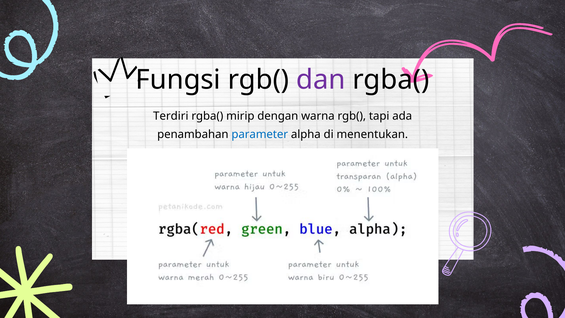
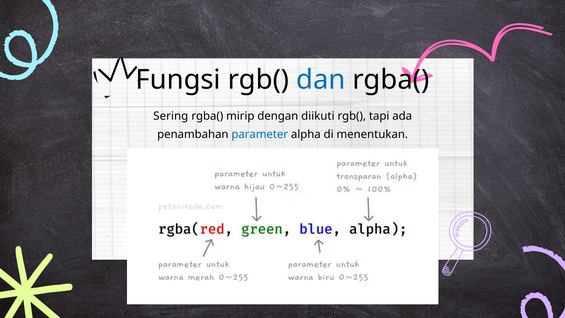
dan colour: purple -> blue
Terdiri: Terdiri -> Sering
warna: warna -> diikuti
